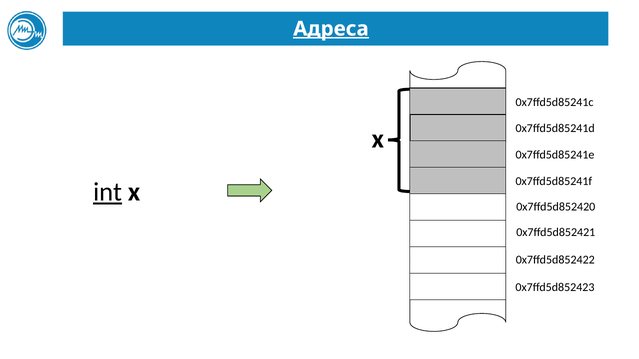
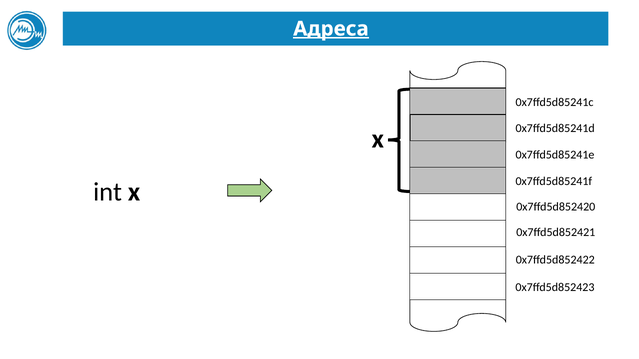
int underline: present -> none
